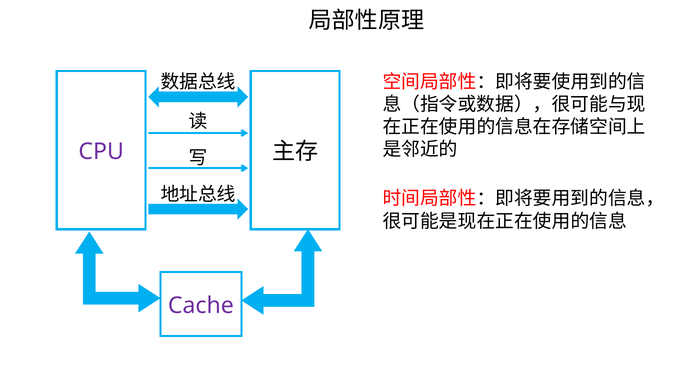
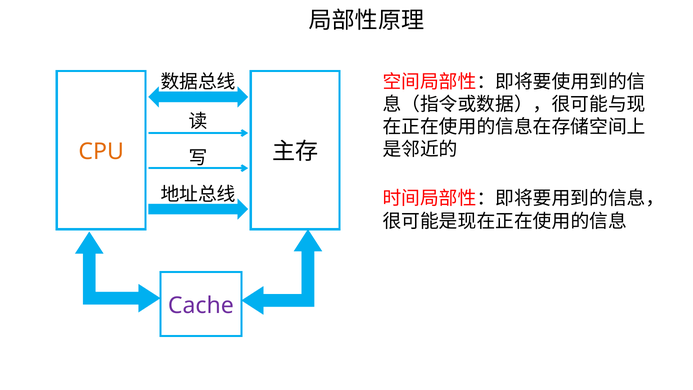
CPU colour: purple -> orange
